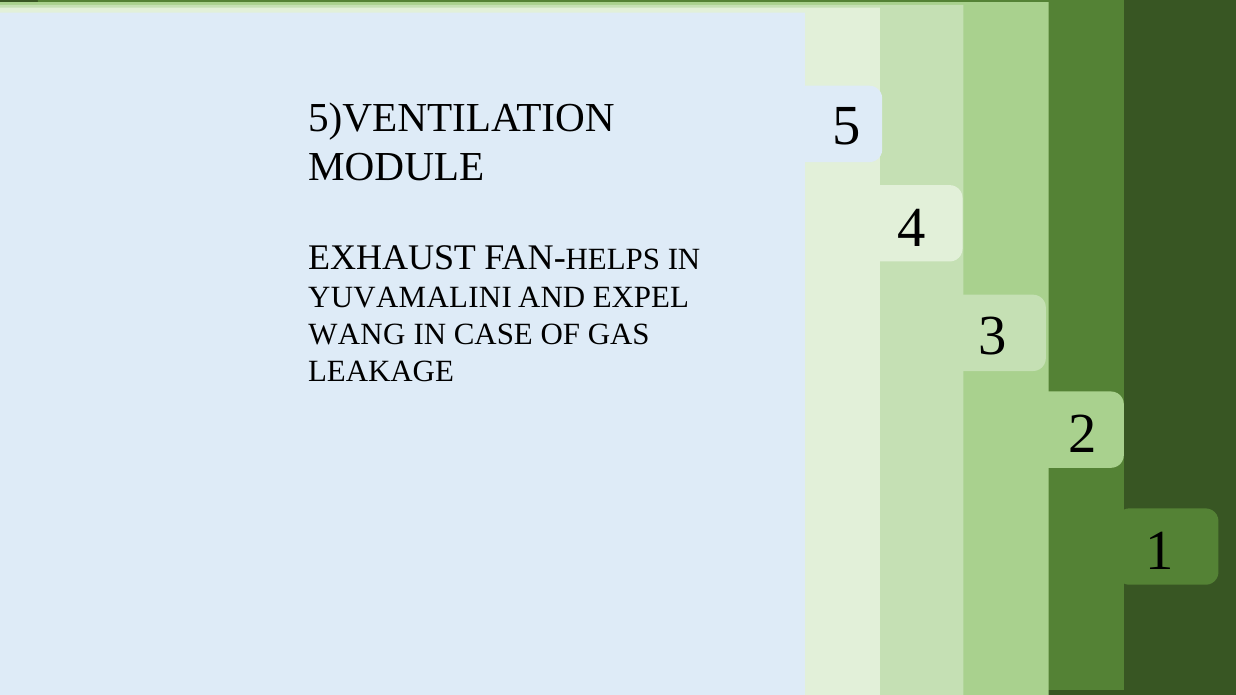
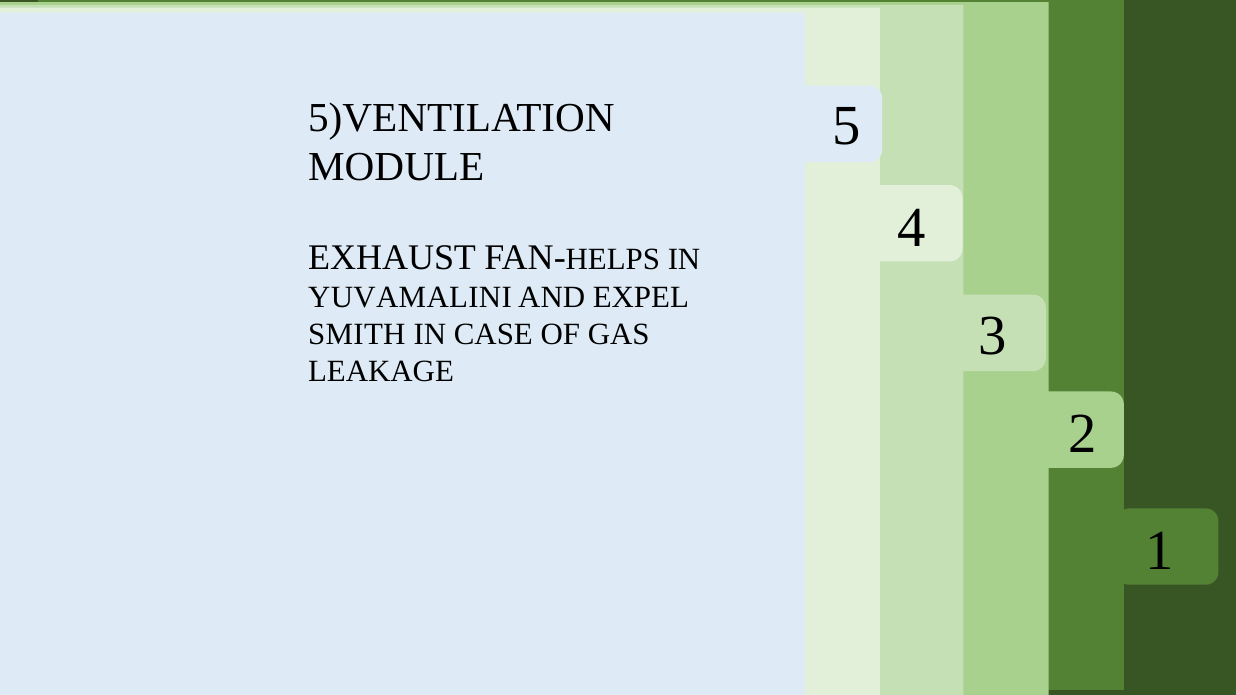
WANG: WANG -> SMITH
